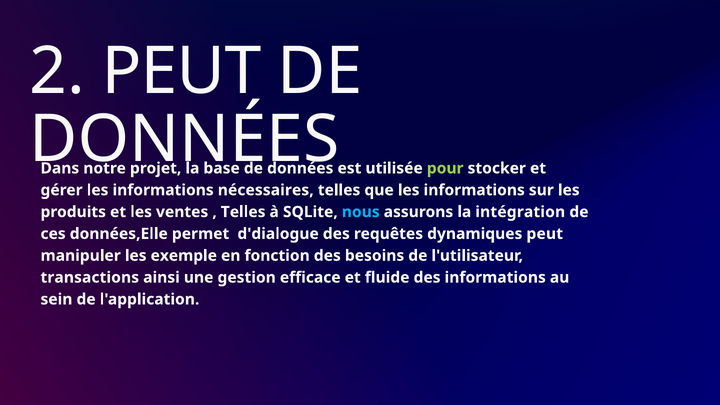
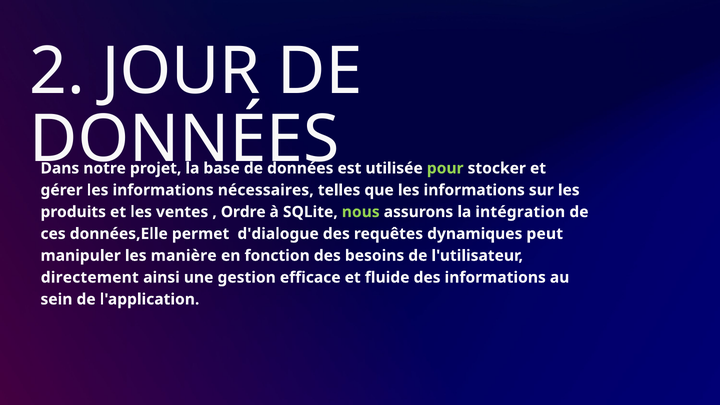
2 PEUT: PEUT -> JOUR
Telles at (243, 212): Telles -> Ordre
nous colour: light blue -> light green
exemple: exemple -> manière
transactions: transactions -> directement
